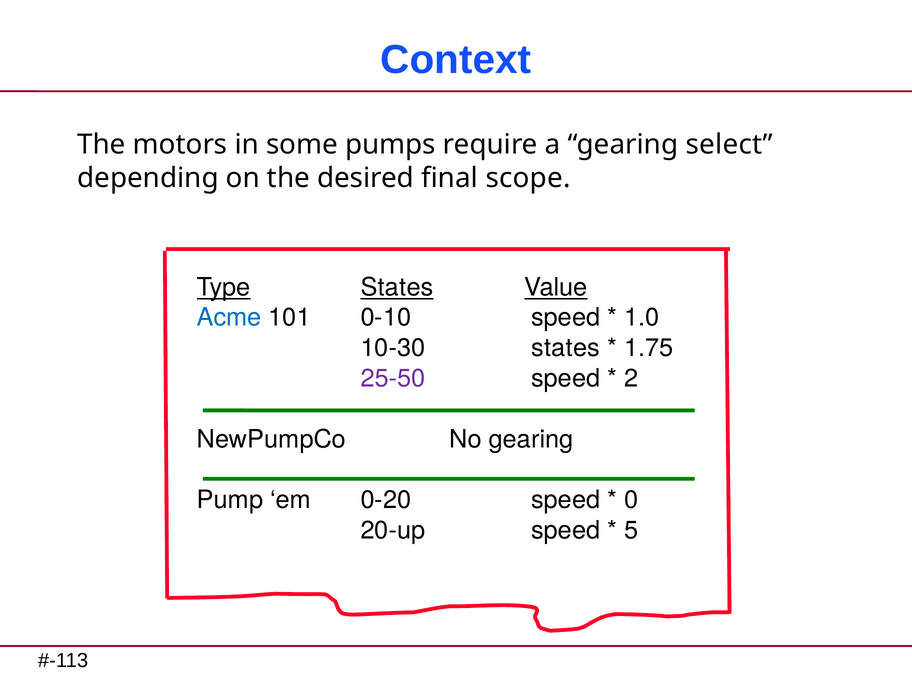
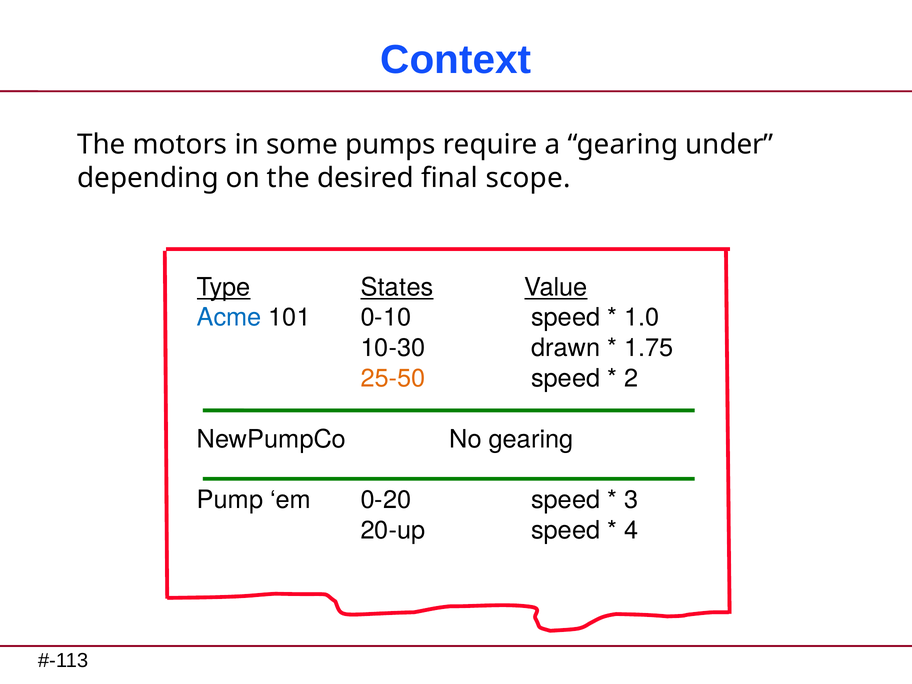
select: select -> under
10-30 states: states -> drawn
25-50 colour: purple -> orange
0: 0 -> 3
5: 5 -> 4
